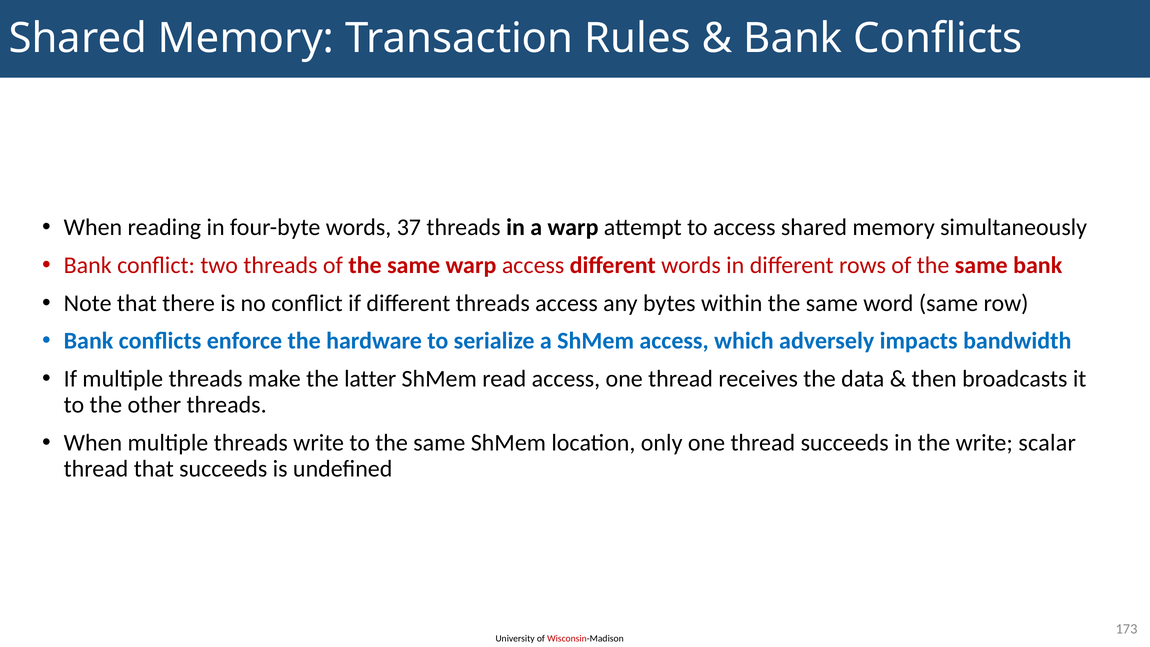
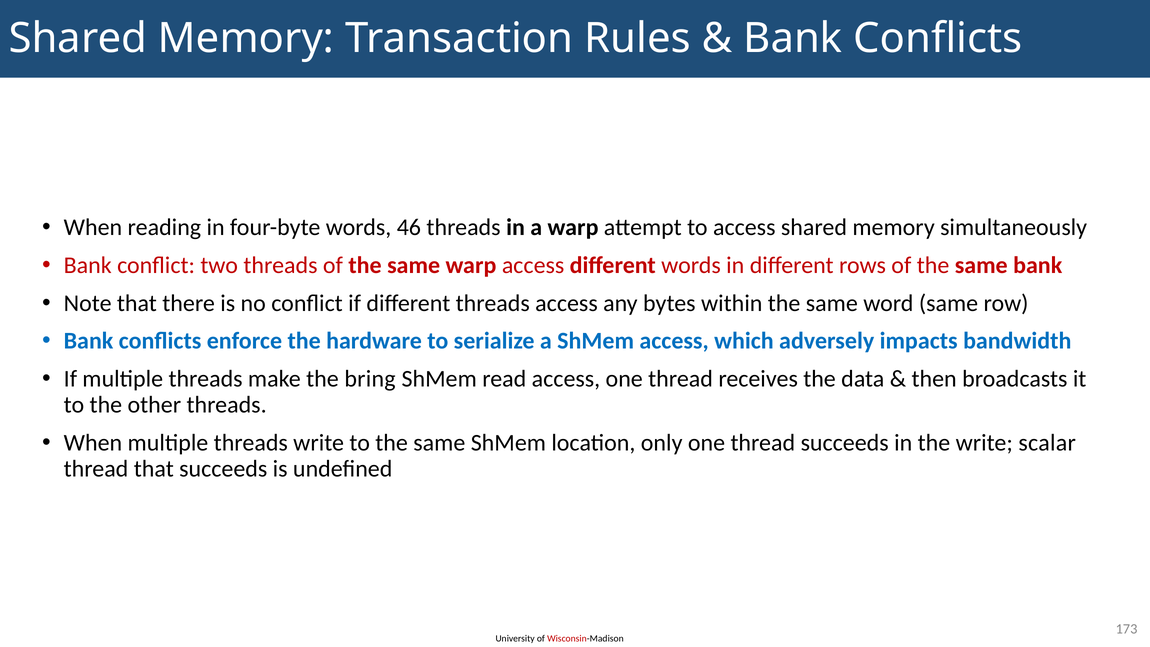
37: 37 -> 46
latter: latter -> bring
